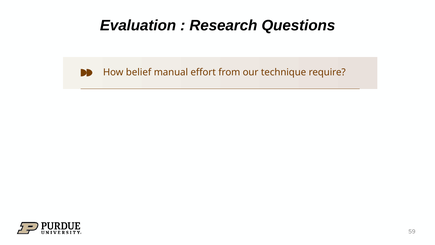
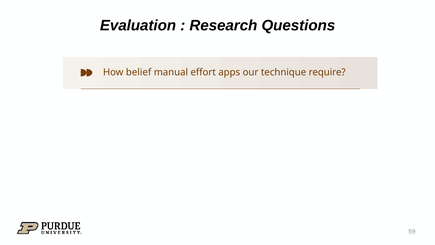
from: from -> apps
